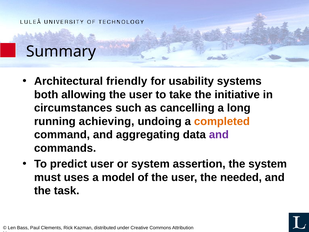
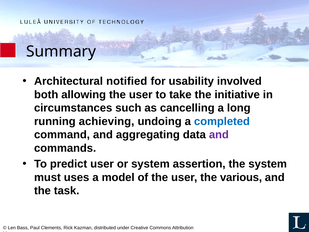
friendly: friendly -> notified
systems: systems -> involved
completed colour: orange -> blue
needed: needed -> various
